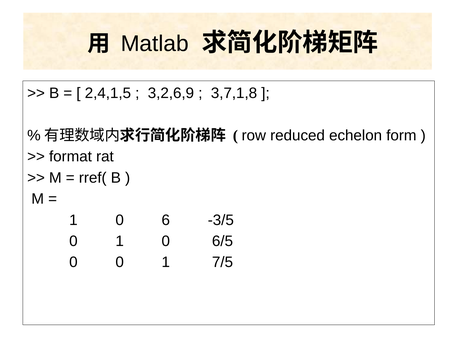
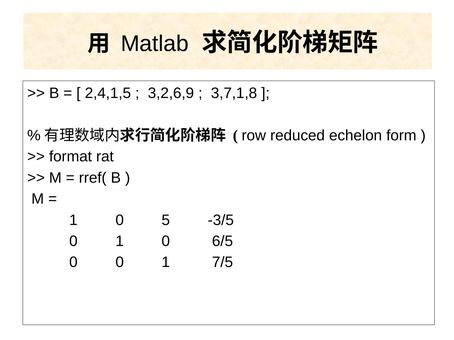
6: 6 -> 5
